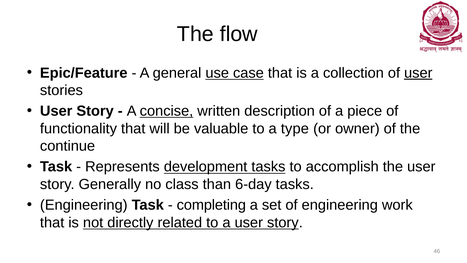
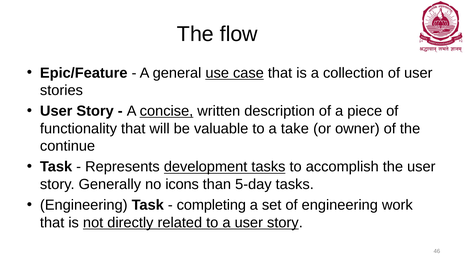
user at (418, 73) underline: present -> none
type: type -> take
class: class -> icons
6-day: 6-day -> 5-day
